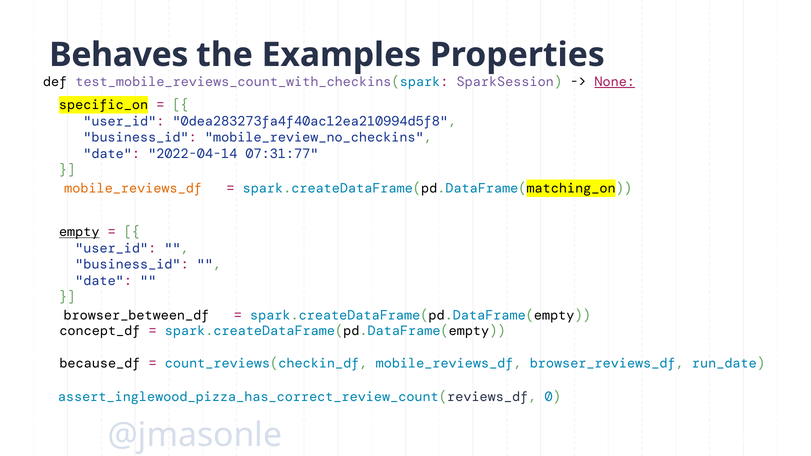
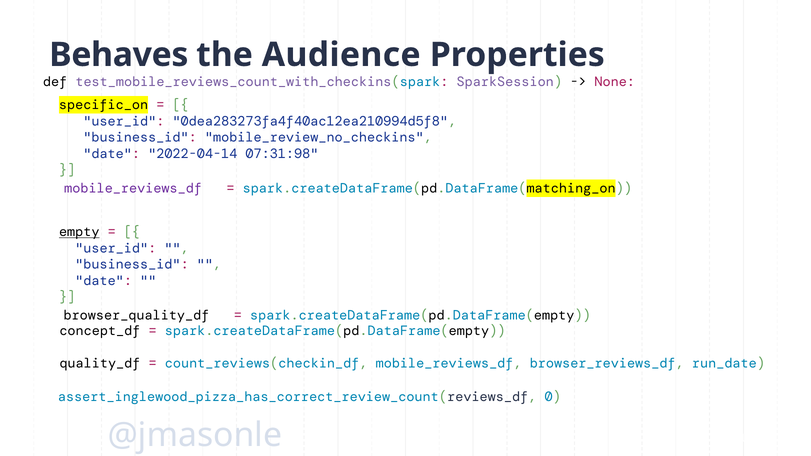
Examples: Examples -> Audience
None underline: present -> none
07:31:77: 07:31:77 -> 07:31:98
mobile_reviews_df at (133, 189) colour: orange -> purple
browser_between_df: browser_between_df -> browser_quality_df
because_df: because_df -> quality_df
